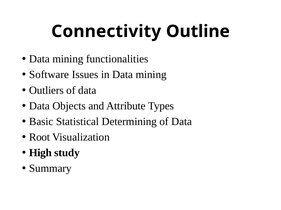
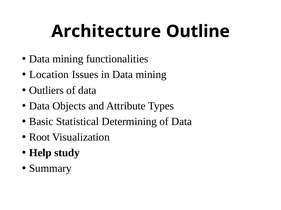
Connectivity: Connectivity -> Architecture
Software: Software -> Location
High: High -> Help
